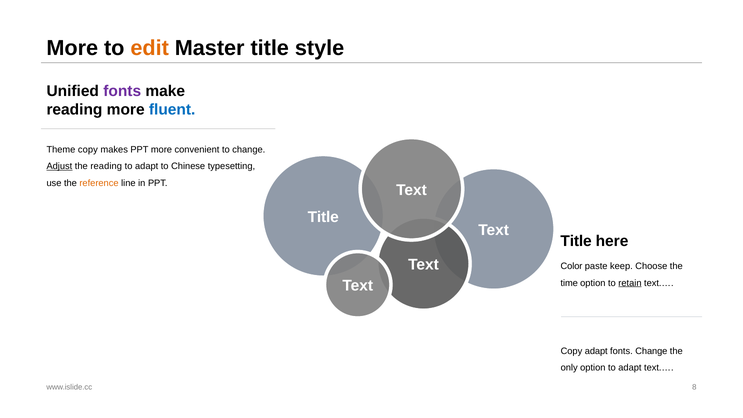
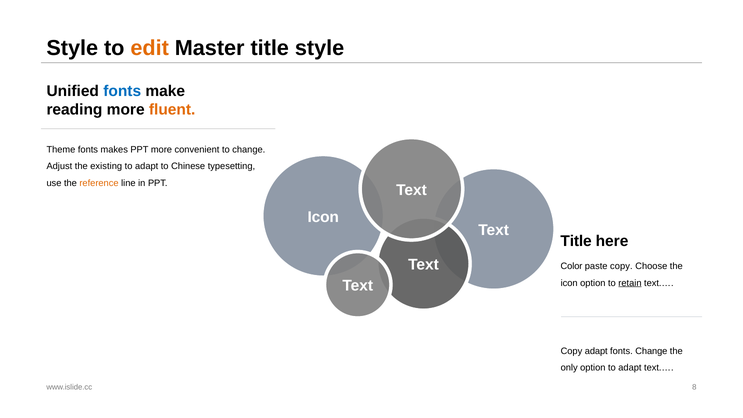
More at (72, 48): More -> Style
fonts at (122, 91) colour: purple -> blue
fluent colour: blue -> orange
Theme copy: copy -> fonts
Adjust underline: present -> none
the reading: reading -> existing
Title at (323, 217): Title -> Icon
paste keep: keep -> copy
time at (569, 283): time -> icon
